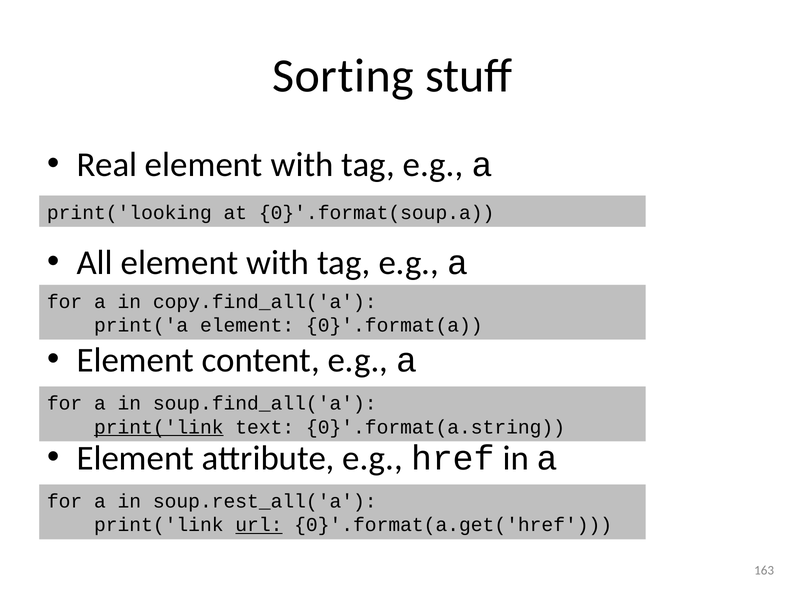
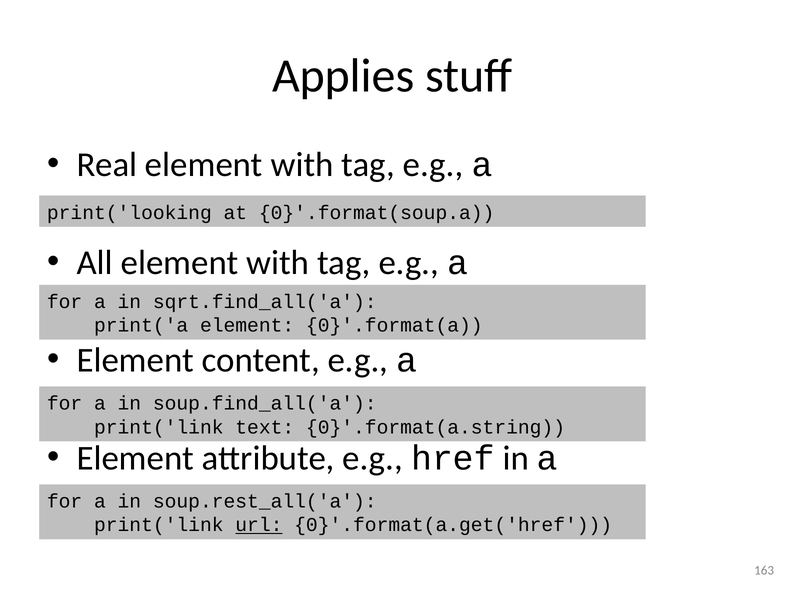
Sorting: Sorting -> Applies
copy.find_all('a: copy.find_all('a -> sqrt.find_all('a
print('link at (159, 427) underline: present -> none
